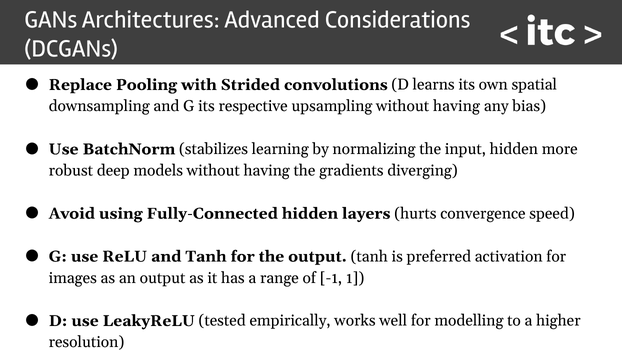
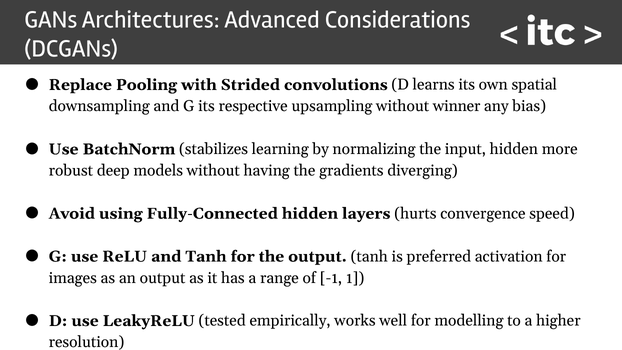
upsampling without having: having -> winner
